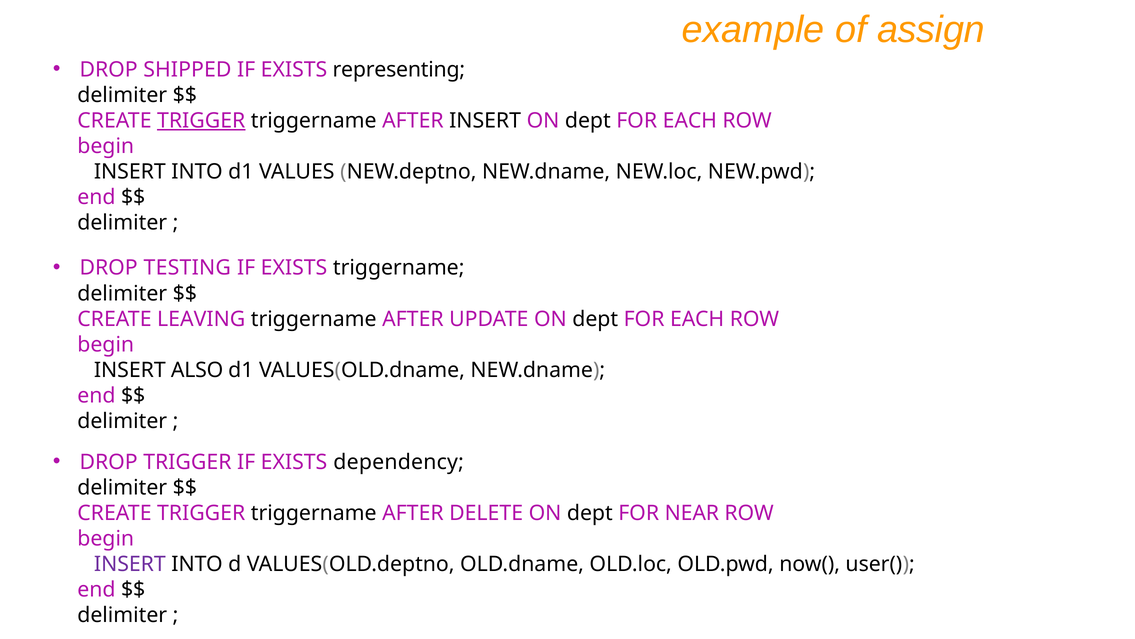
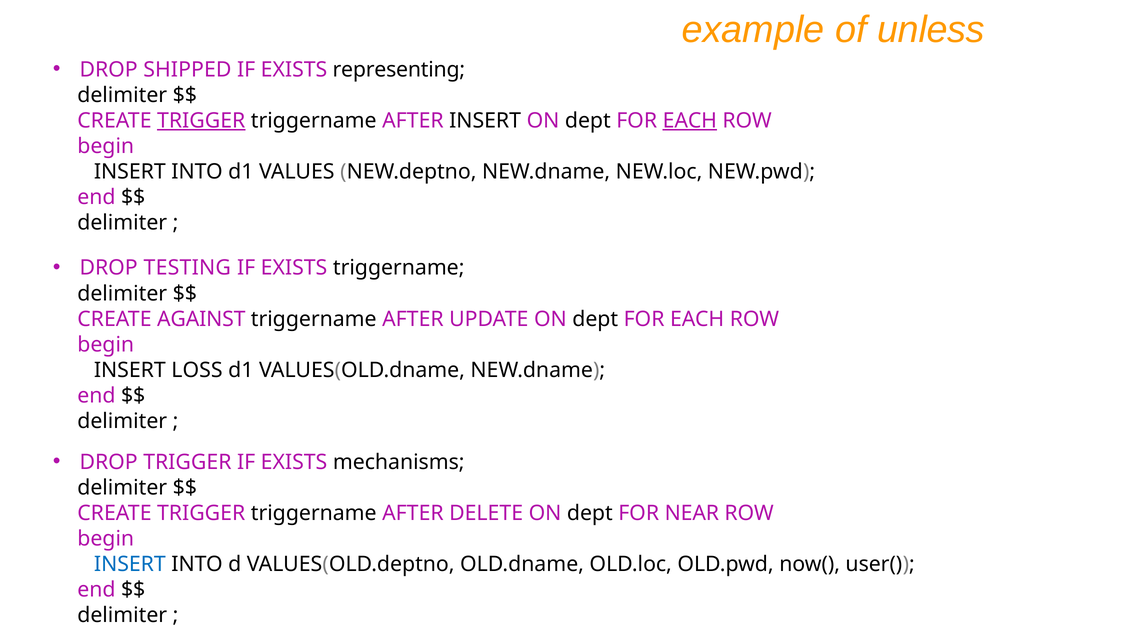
assign: assign -> unless
EACH at (690, 121) underline: none -> present
LEAVING: LEAVING -> AGAINST
ALSO: ALSO -> LOSS
dependency: dependency -> mechanisms
INSERT at (130, 564) colour: purple -> blue
